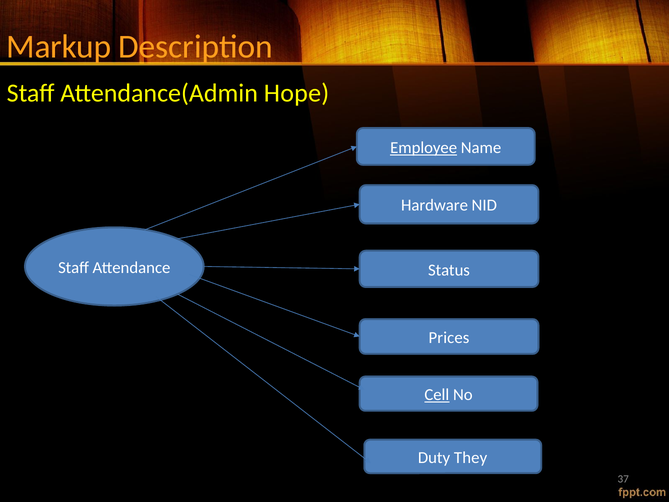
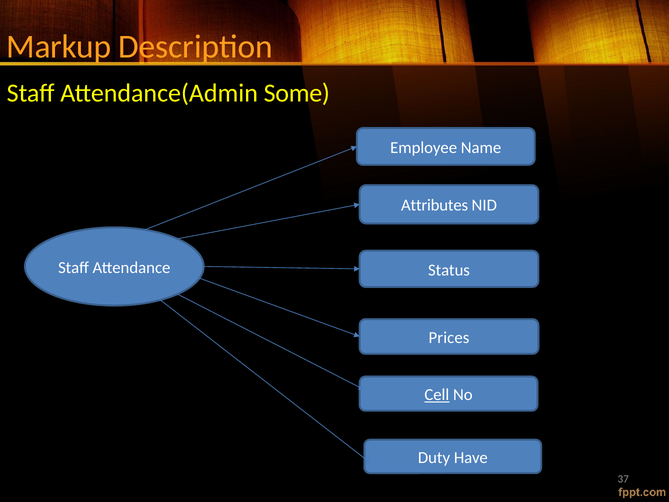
Hope: Hope -> Some
Employee underline: present -> none
Hardware: Hardware -> Attributes
They: They -> Have
